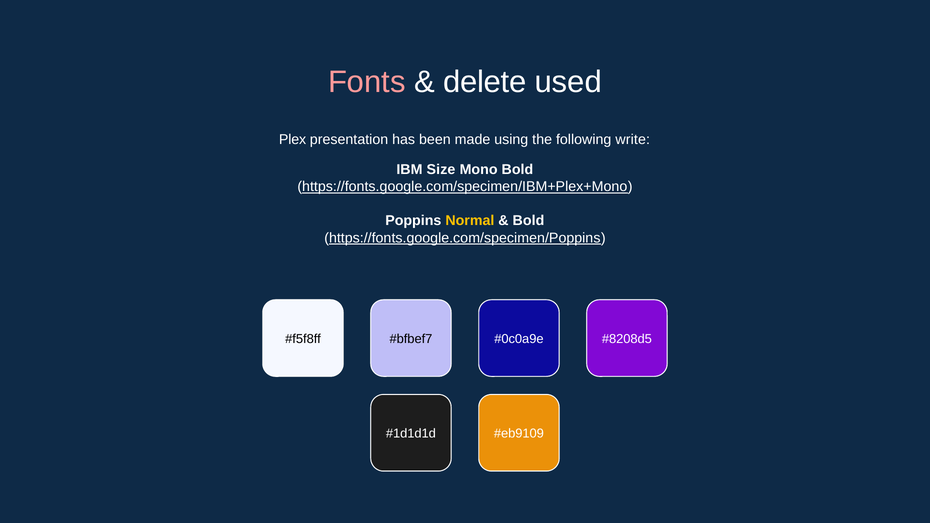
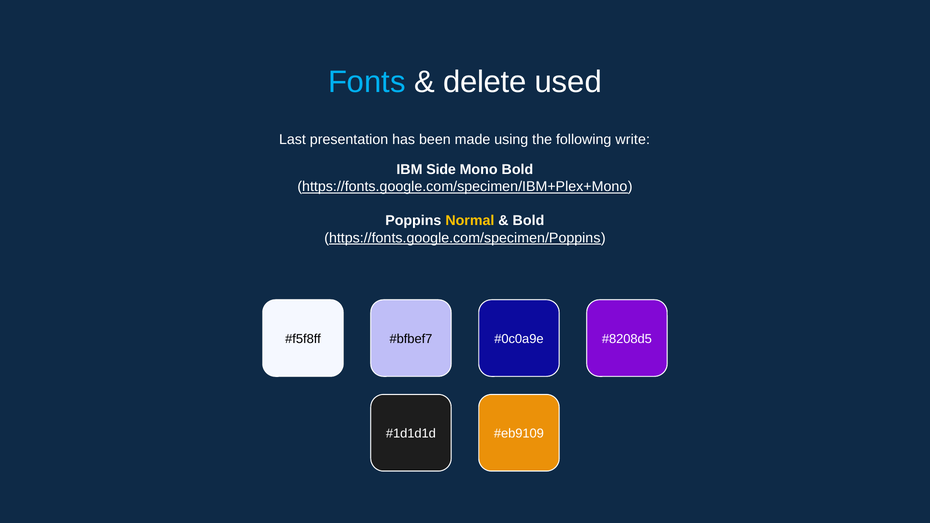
Fonts colour: pink -> light blue
Plex: Plex -> Last
Size: Size -> Side
